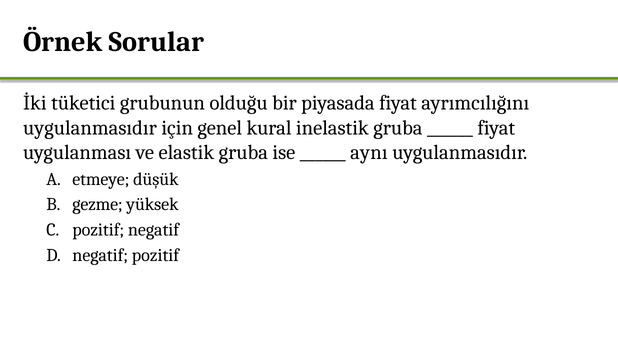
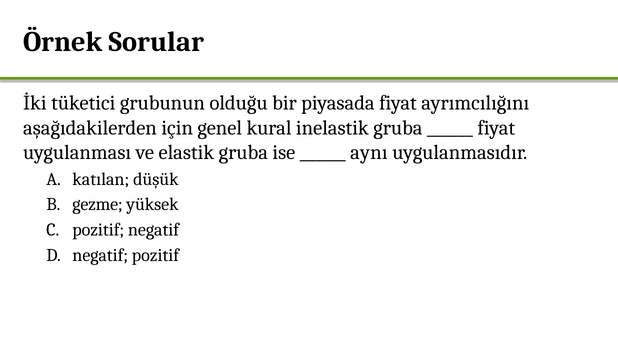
uygulanmasıdır at (90, 128): uygulanmasıdır -> aşağıdakilerden
etmeye: etmeye -> katılan
